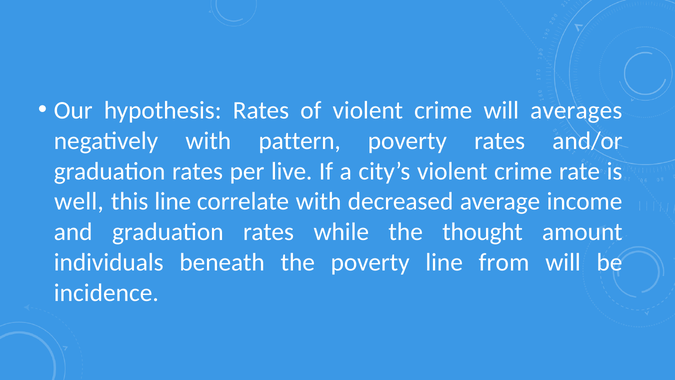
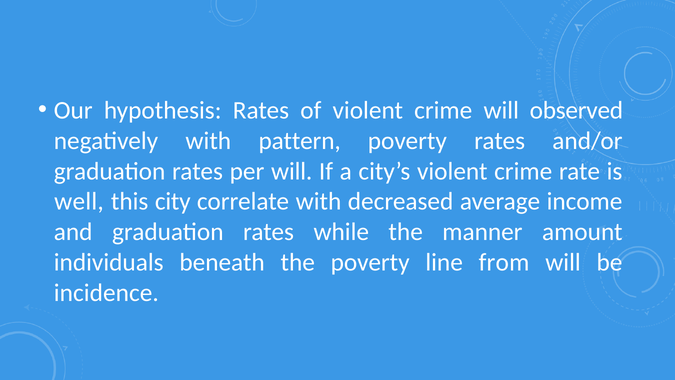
averages: averages -> observed
per live: live -> will
this line: line -> city
thought: thought -> manner
